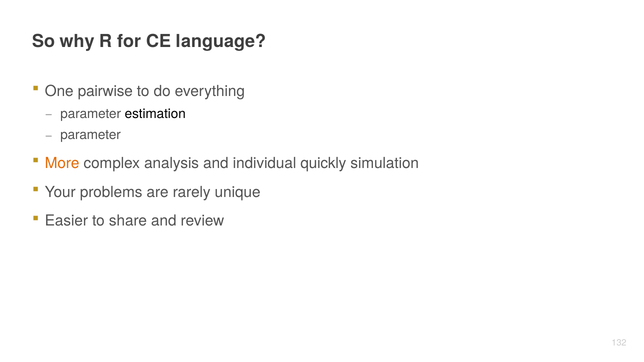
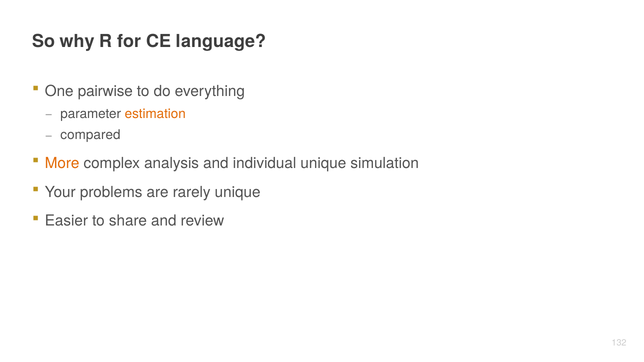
estimation colour: black -> orange
parameter at (91, 135): parameter -> compared
individual quickly: quickly -> unique
